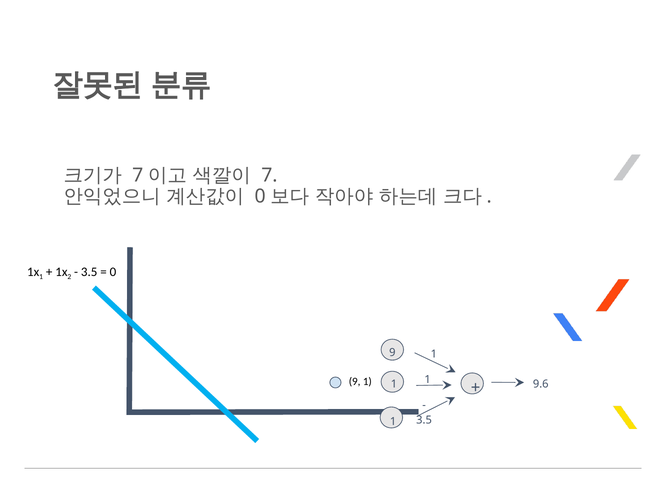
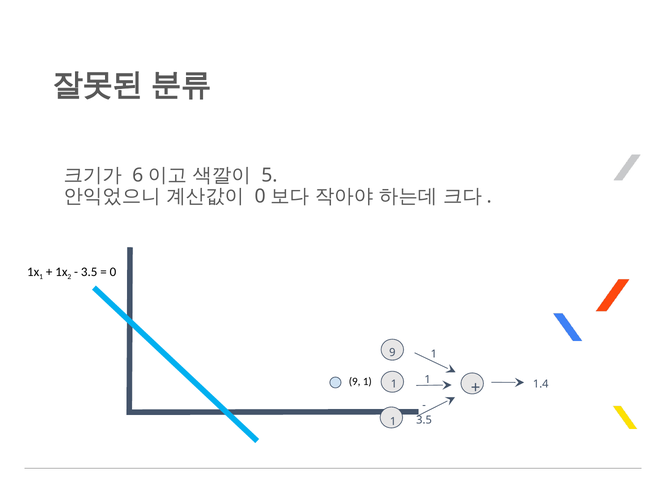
7 at (138, 175): 7 -> 6
7 at (269, 175): 7 -> 5
9.6: 9.6 -> 1.4
